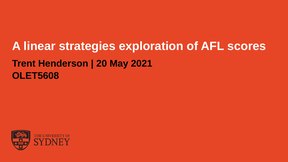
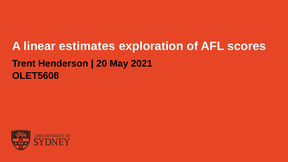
strategies: strategies -> estimates
